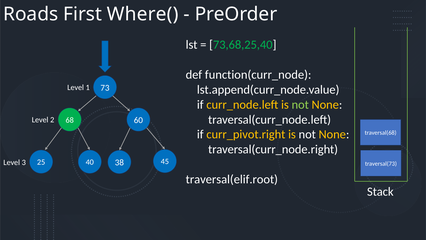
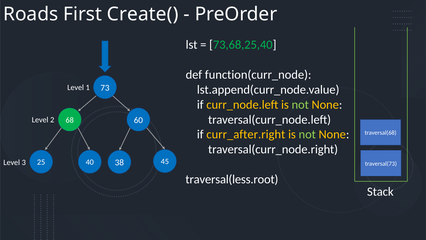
Where(: Where( -> Create(
curr_pivot.right: curr_pivot.right -> curr_after.right
not at (307, 134) colour: white -> light green
traversal(elif.root: traversal(elif.root -> traversal(less.root
